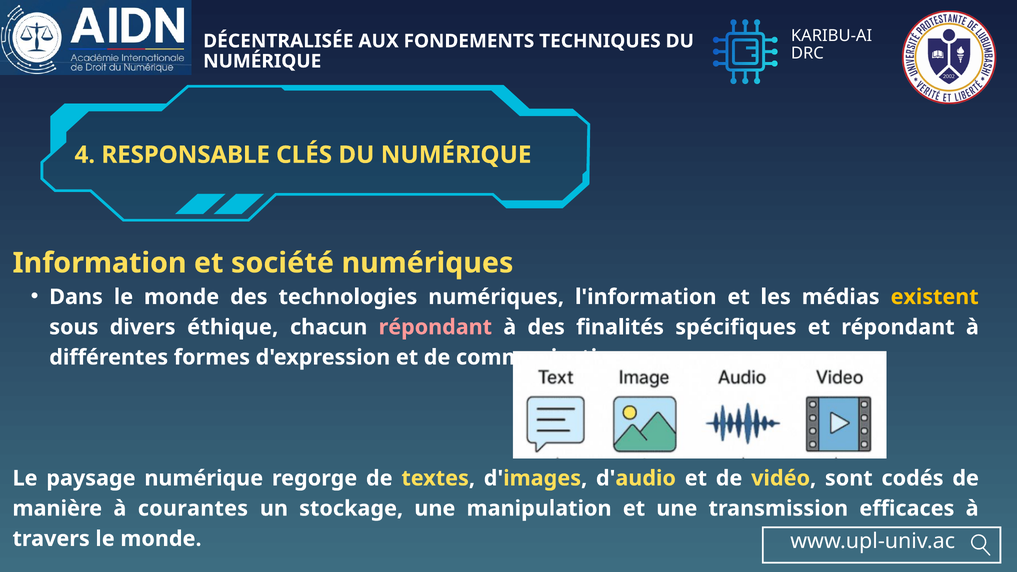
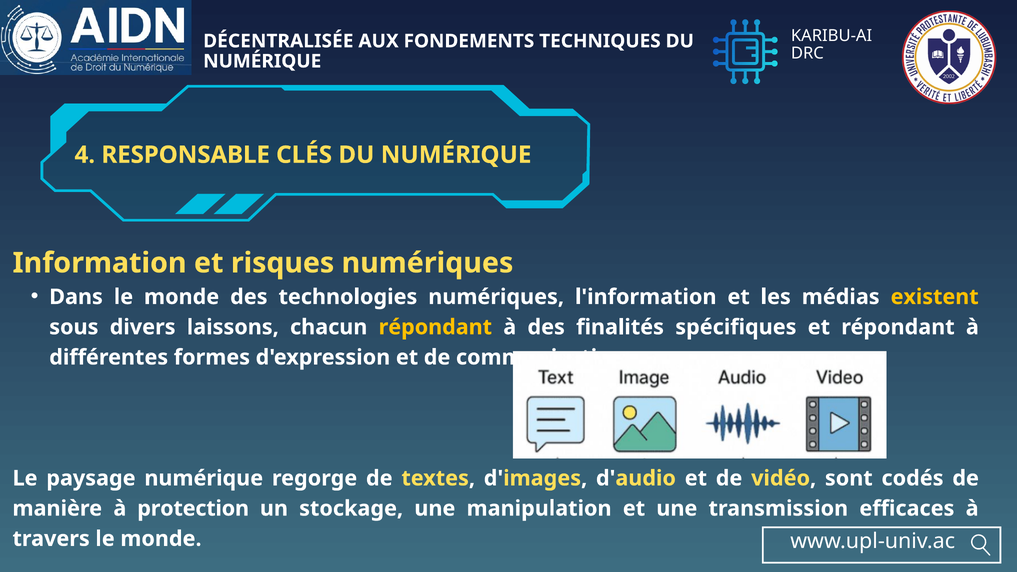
société: société -> risques
éthique: éthique -> laissons
répondant at (435, 327) colour: pink -> yellow
courantes: courantes -> protection
